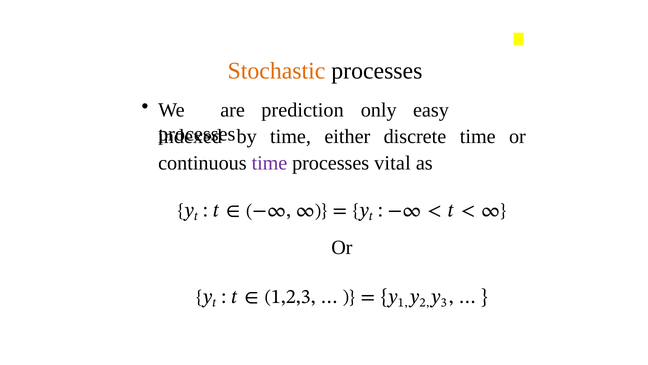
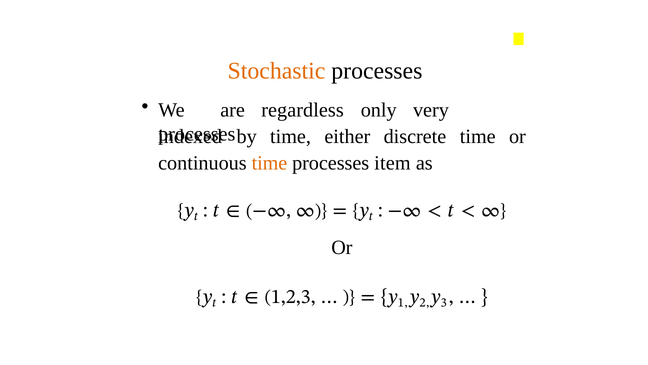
prediction: prediction -> regardless
easy: easy -> very
time at (269, 163) colour: purple -> orange
vital: vital -> item
